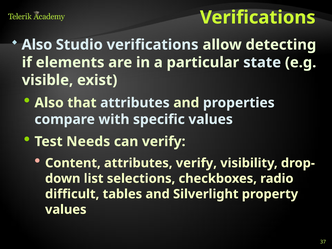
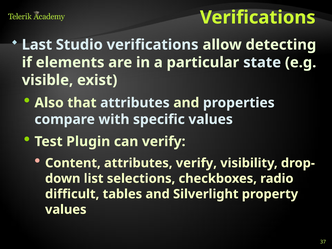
Also at (37, 45): Also -> Last
Needs: Needs -> Plugin
